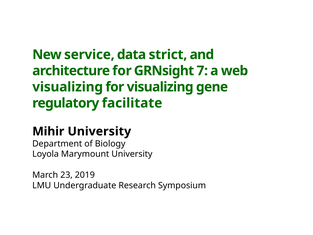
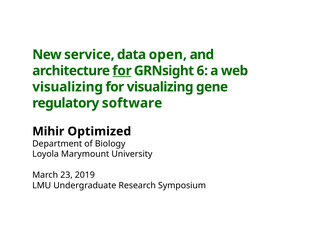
strict: strict -> open
for at (122, 71) underline: none -> present
7: 7 -> 6
facilitate: facilitate -> software
Mihir University: University -> Optimized
